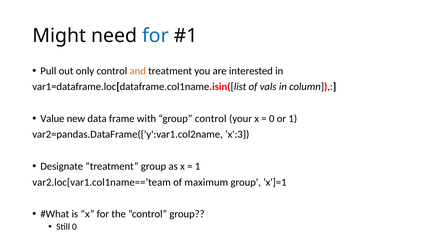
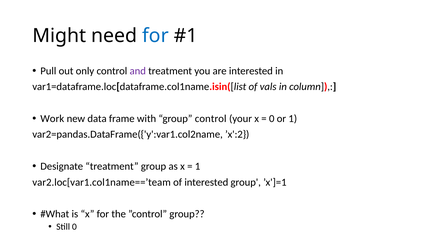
and colour: orange -> purple
Value: Value -> Work
’x':3: ’x':3 -> ’x':2
of maximum: maximum -> interested
